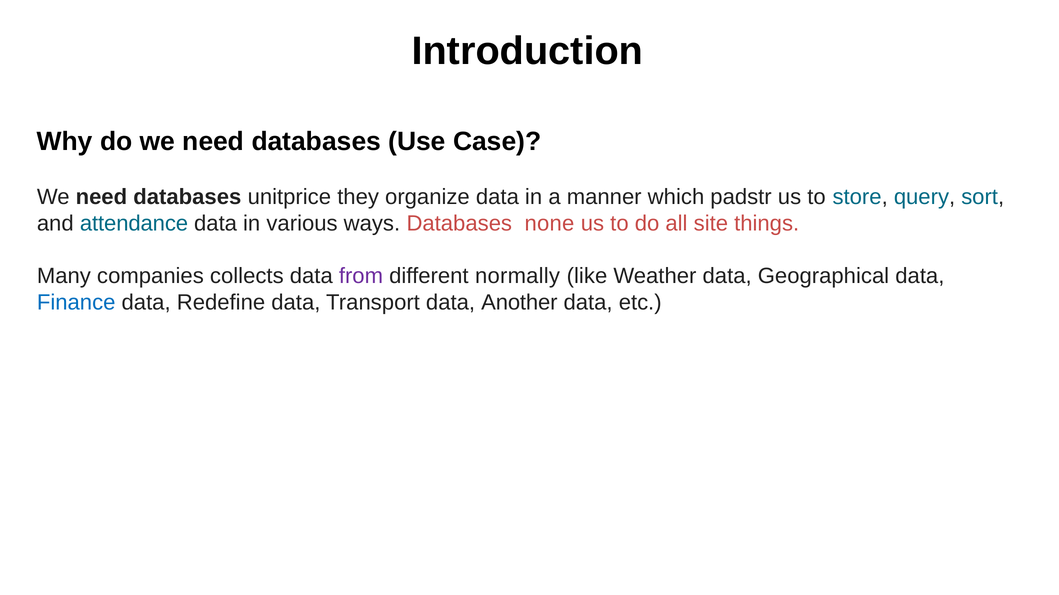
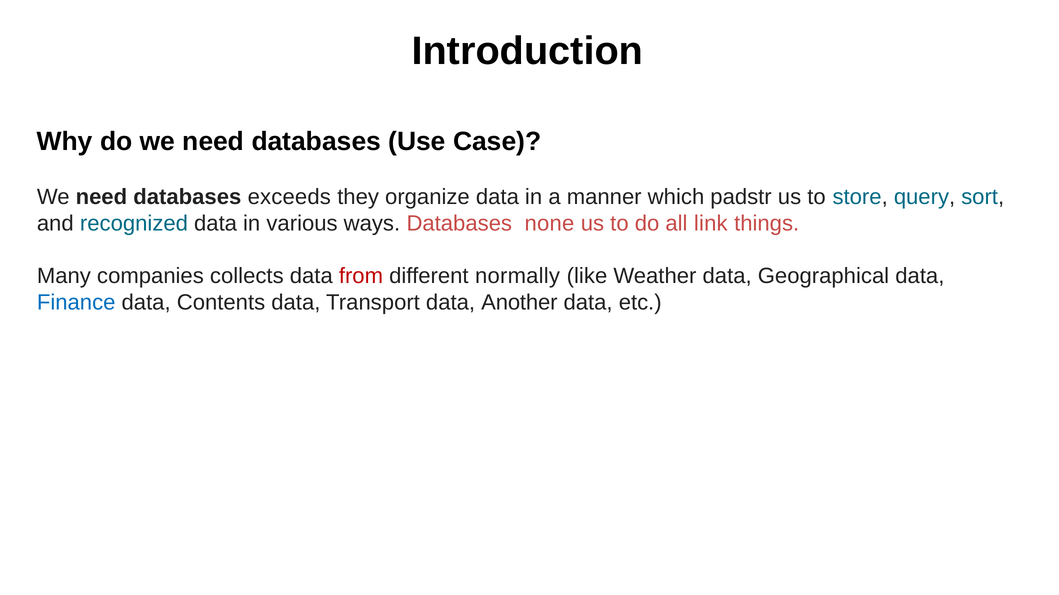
unitprice: unitprice -> exceeds
attendance: attendance -> recognized
site: site -> link
from colour: purple -> red
Redefine: Redefine -> Contents
